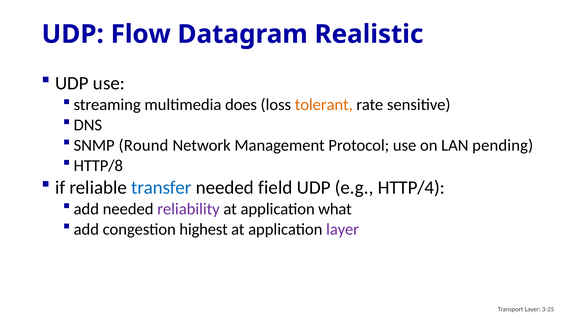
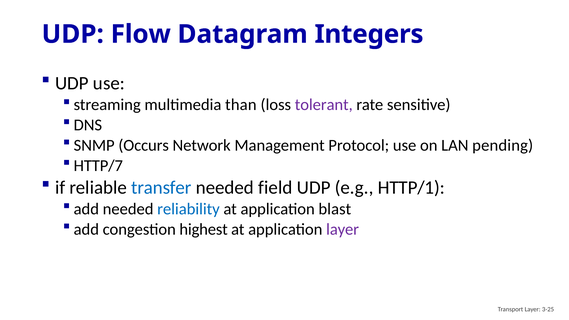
Realistic: Realistic -> Integers
does: does -> than
tolerant colour: orange -> purple
Round: Round -> Occurs
HTTP/8: HTTP/8 -> HTTP/7
HTTP/4: HTTP/4 -> HTTP/1
reliability colour: purple -> blue
what: what -> blast
